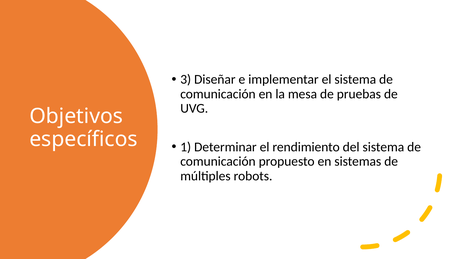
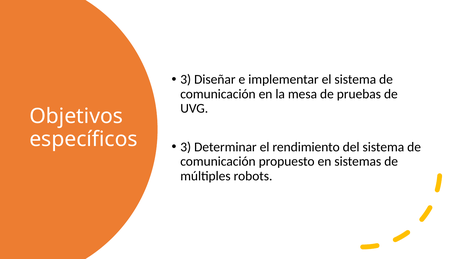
1 at (186, 147): 1 -> 3
